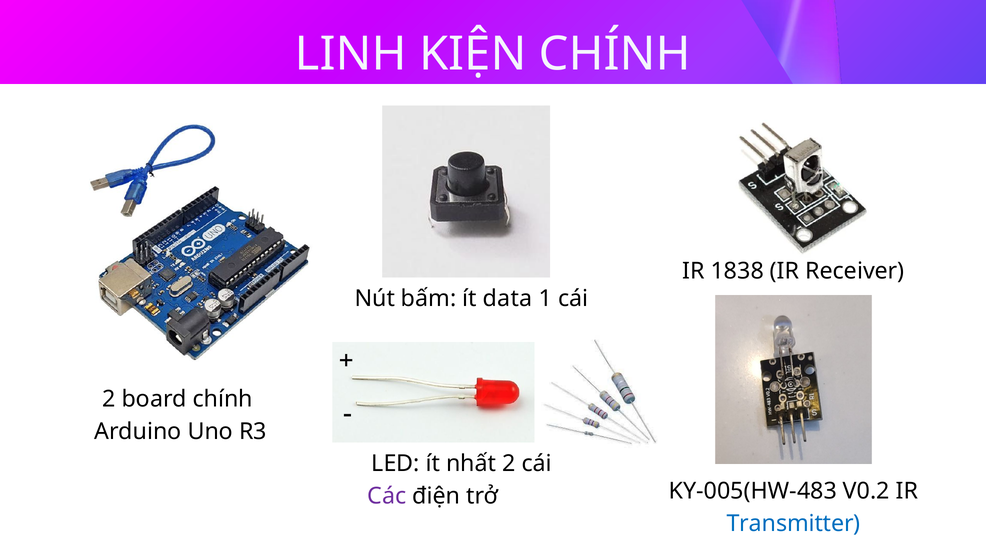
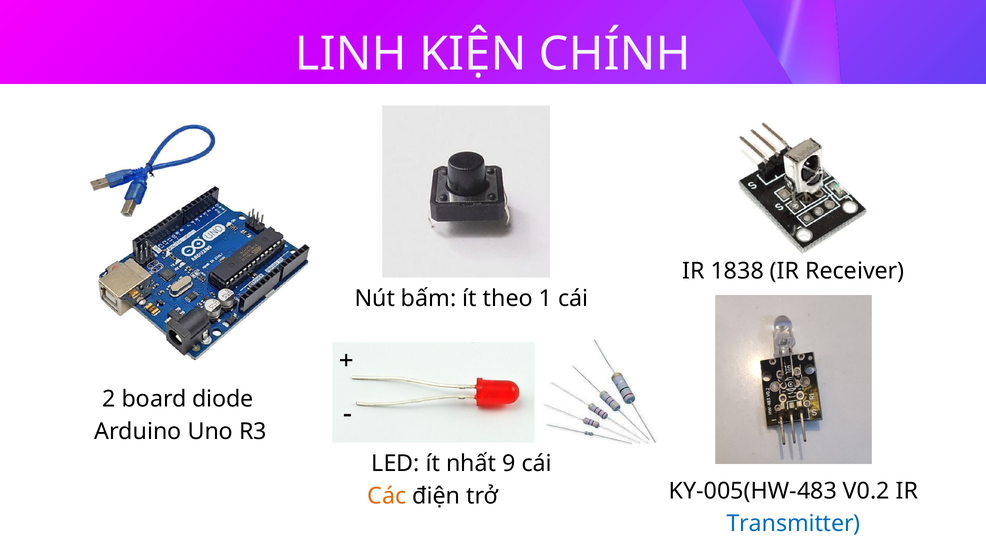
data: data -> theo
board chính: chính -> diode
nhất 2: 2 -> 9
Các colour: purple -> orange
